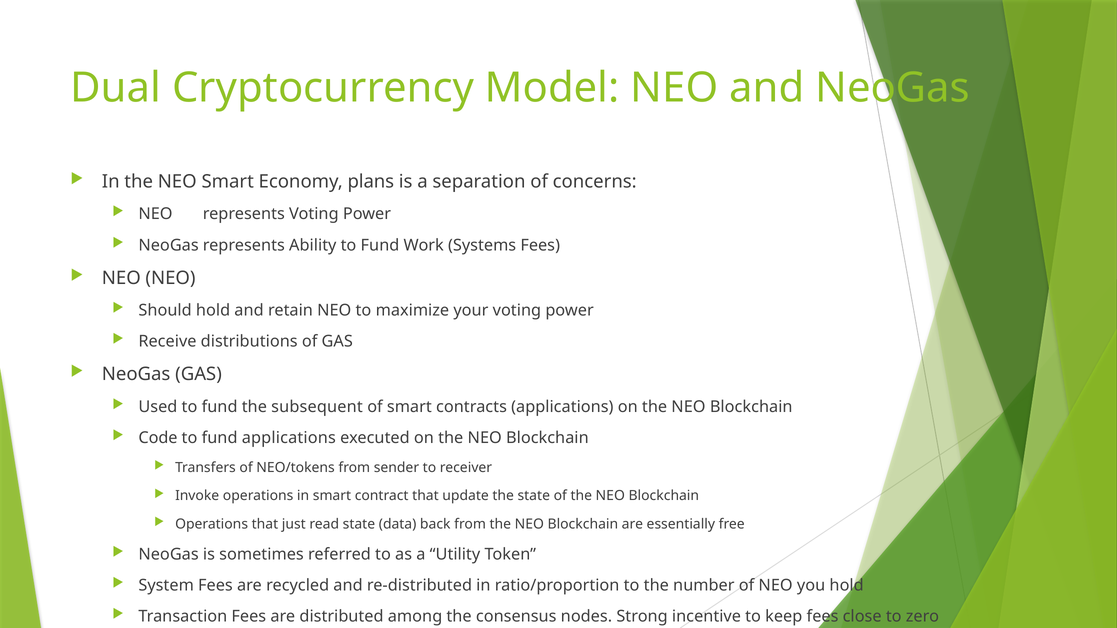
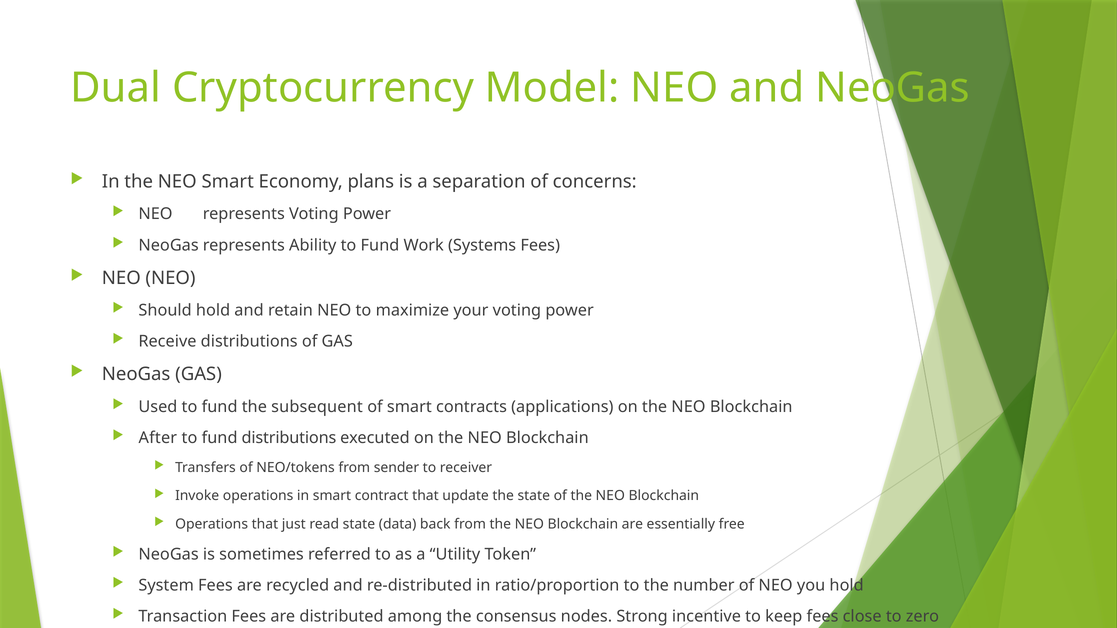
Code: Code -> After
fund applications: applications -> distributions
